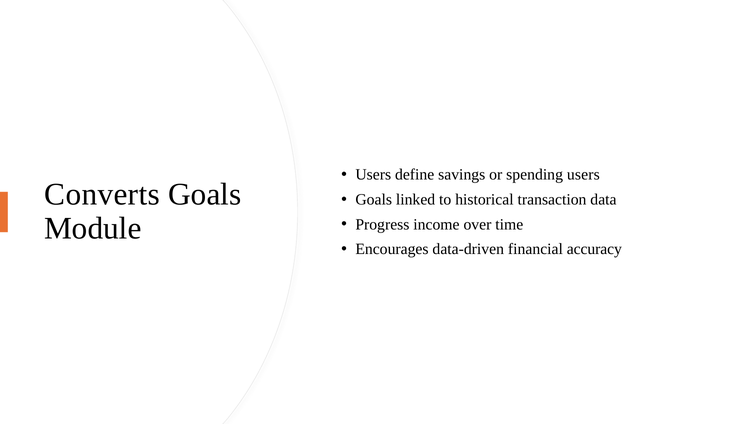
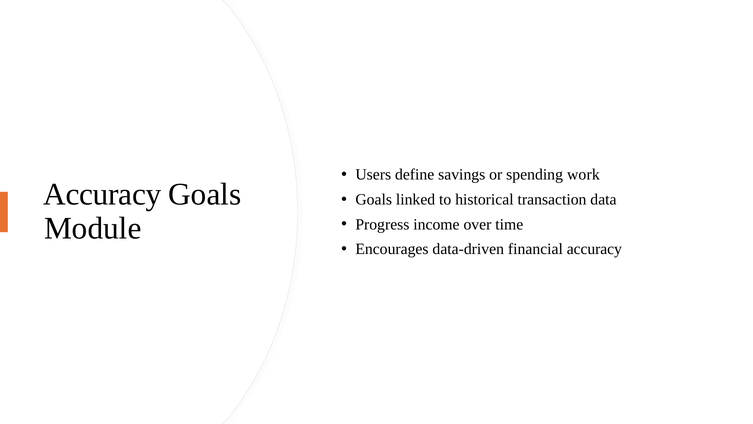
spending users: users -> work
Converts at (102, 194): Converts -> Accuracy
